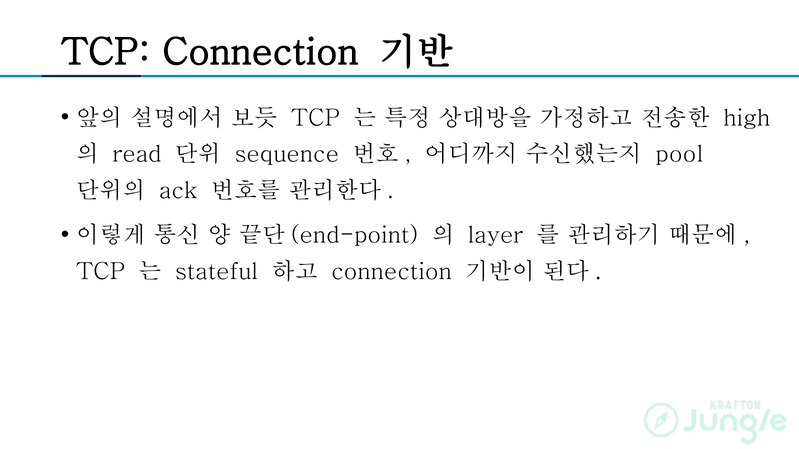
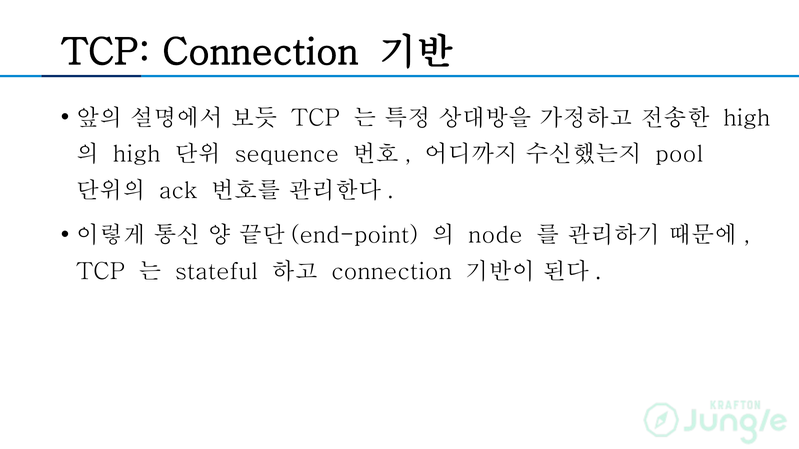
read at (137, 154): read -> high
layer: layer -> node
